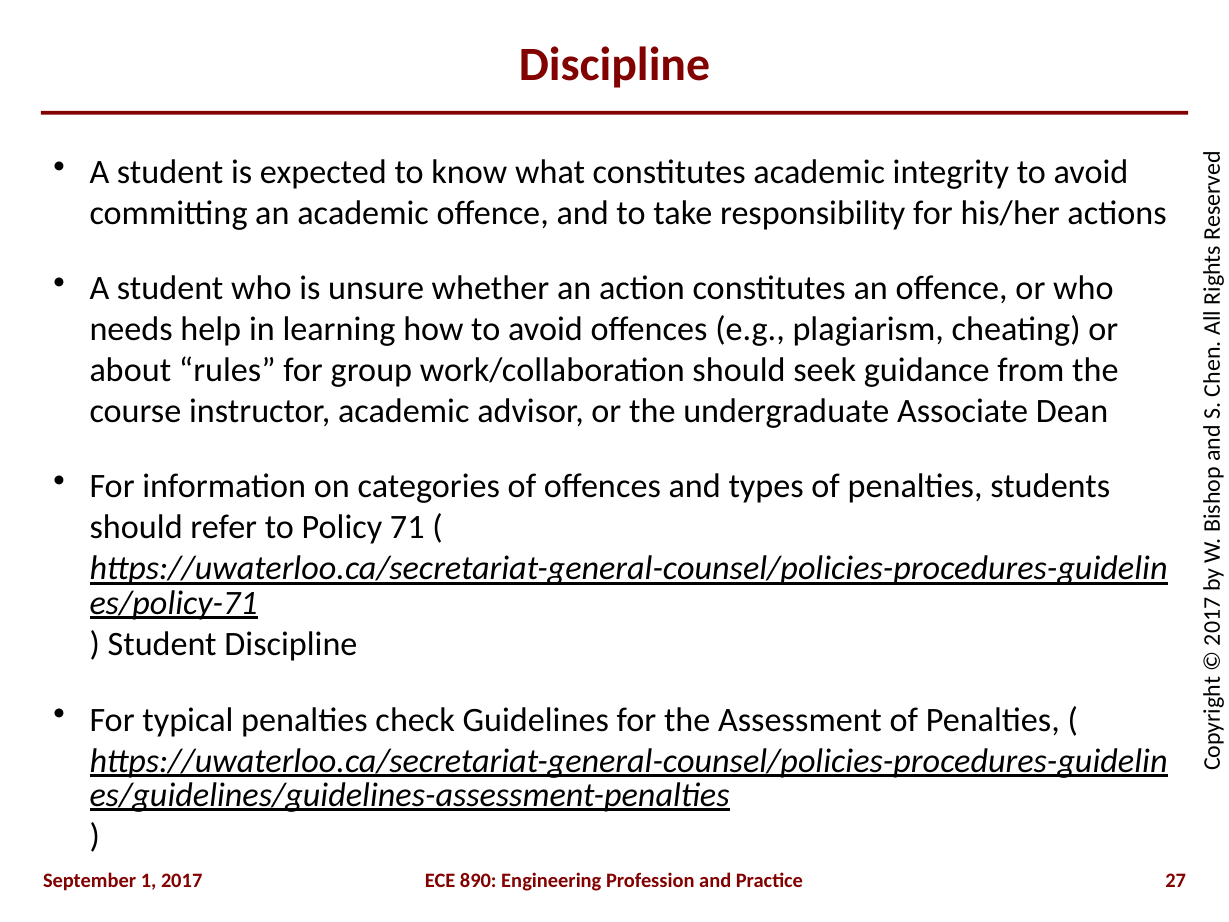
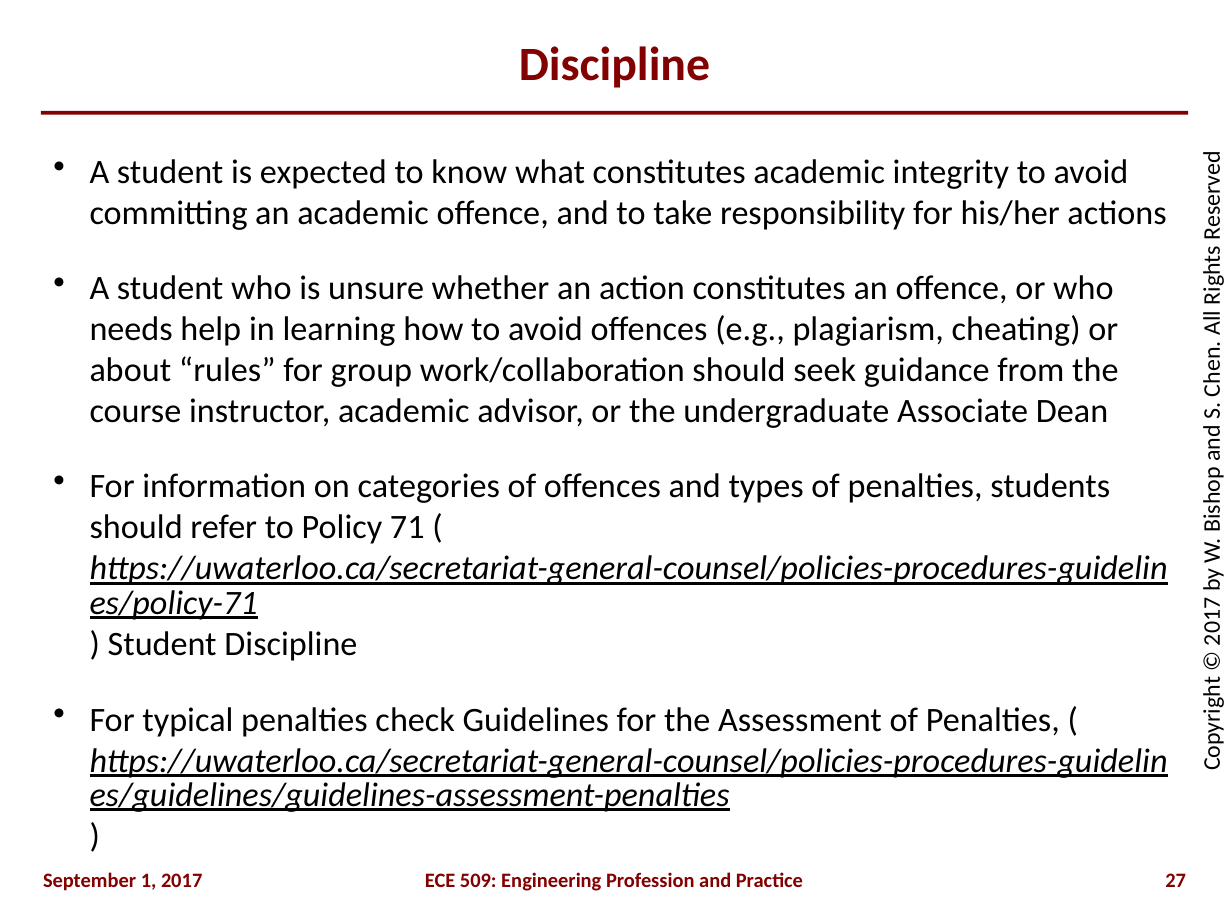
890: 890 -> 509
